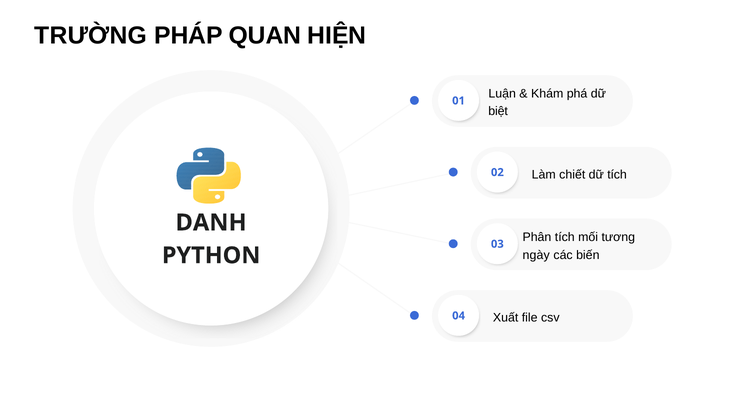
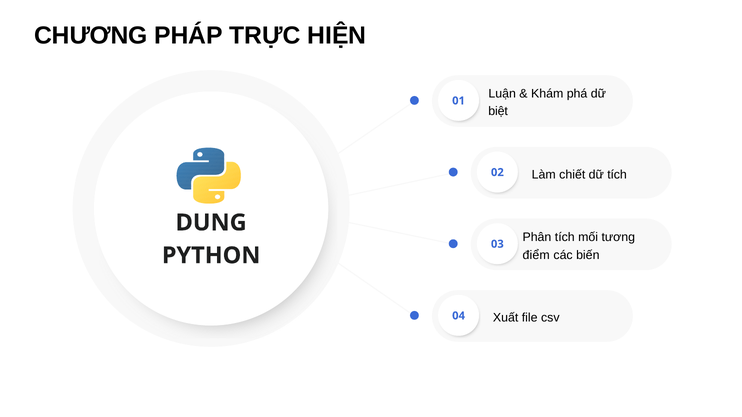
TRƯỜNG: TRƯỜNG -> CHƯƠNG
QUAN: QUAN -> TRỰC
DANH: DANH -> DUNG
ngày: ngày -> điểm
